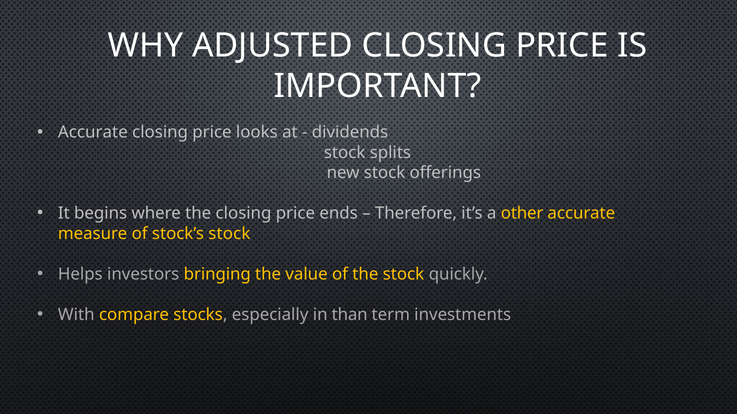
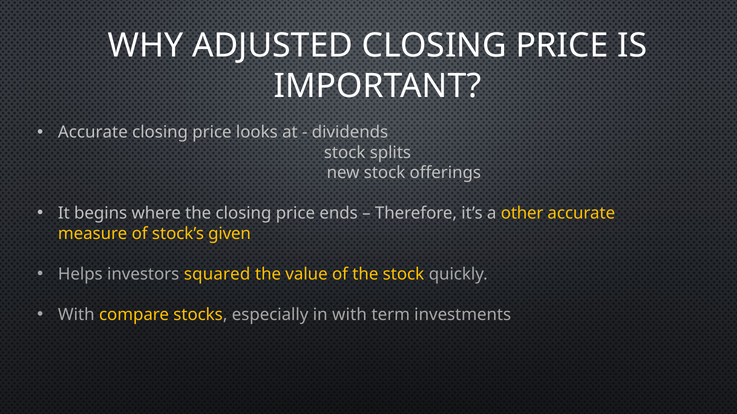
stock’s stock: stock -> given
bringing: bringing -> squared
in than: than -> with
